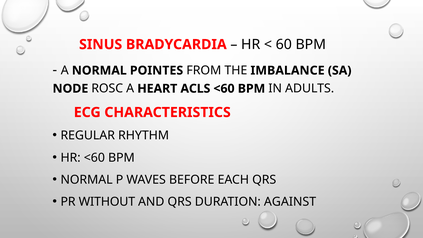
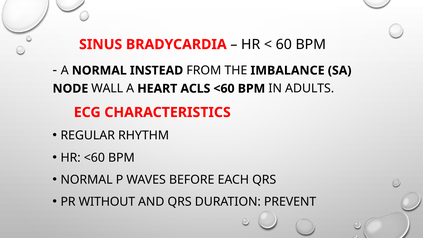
POINTES: POINTES -> INSTEAD
ROSC: ROSC -> WALL
AGAINST: AGAINST -> PREVENT
